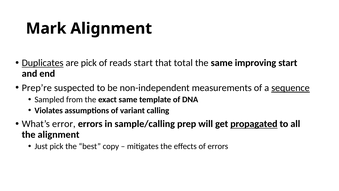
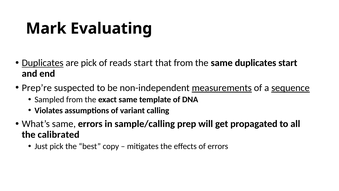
Mark Alignment: Alignment -> Evaluating
that total: total -> from
same improving: improving -> duplicates
measurements underline: none -> present
What’s error: error -> same
propagated underline: present -> none
the alignment: alignment -> calibrated
